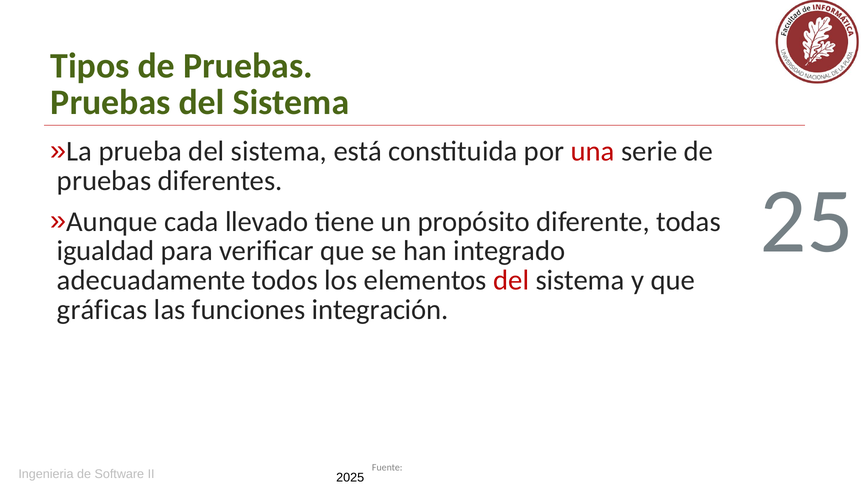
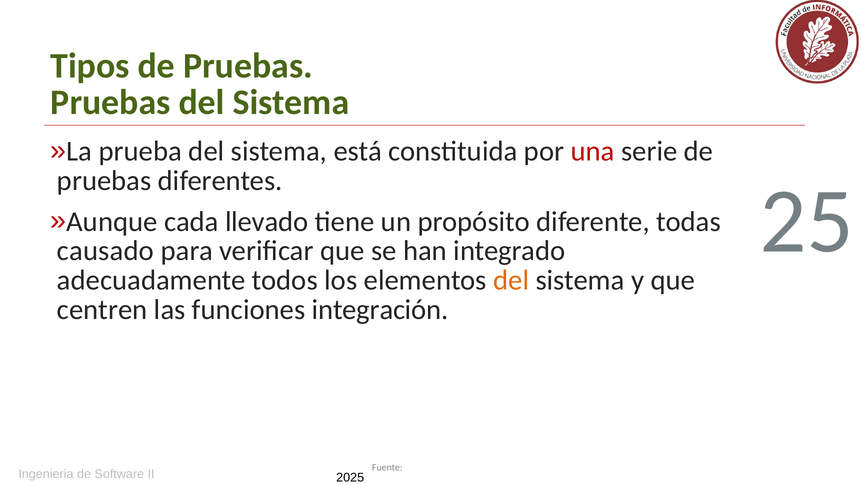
igualdad: igualdad -> causado
del at (511, 280) colour: red -> orange
gráficas: gráficas -> centren
